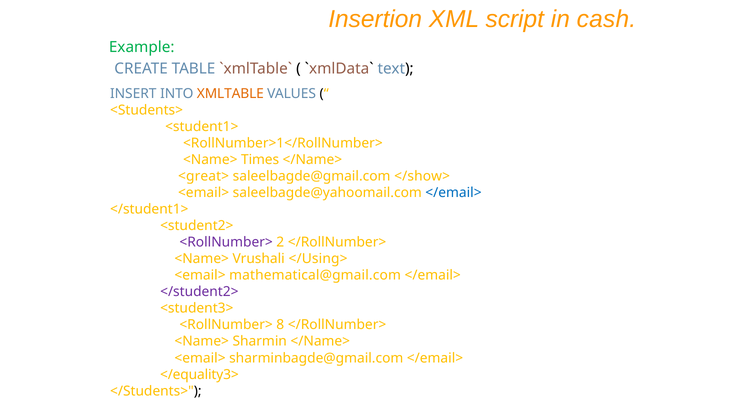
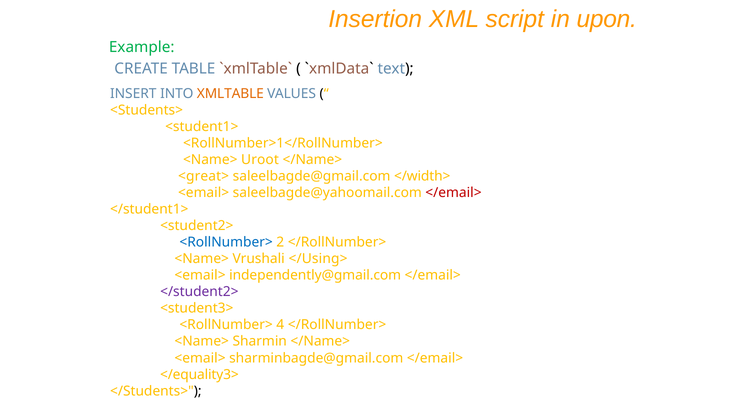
cash: cash -> upon
Times: Times -> Uroot
</show>: </show> -> </width>
</email> at (454, 193) colour: blue -> red
<RollNumber> at (226, 242) colour: purple -> blue
mathematical@gmail.com: mathematical@gmail.com -> independently@gmail.com
8: 8 -> 4
